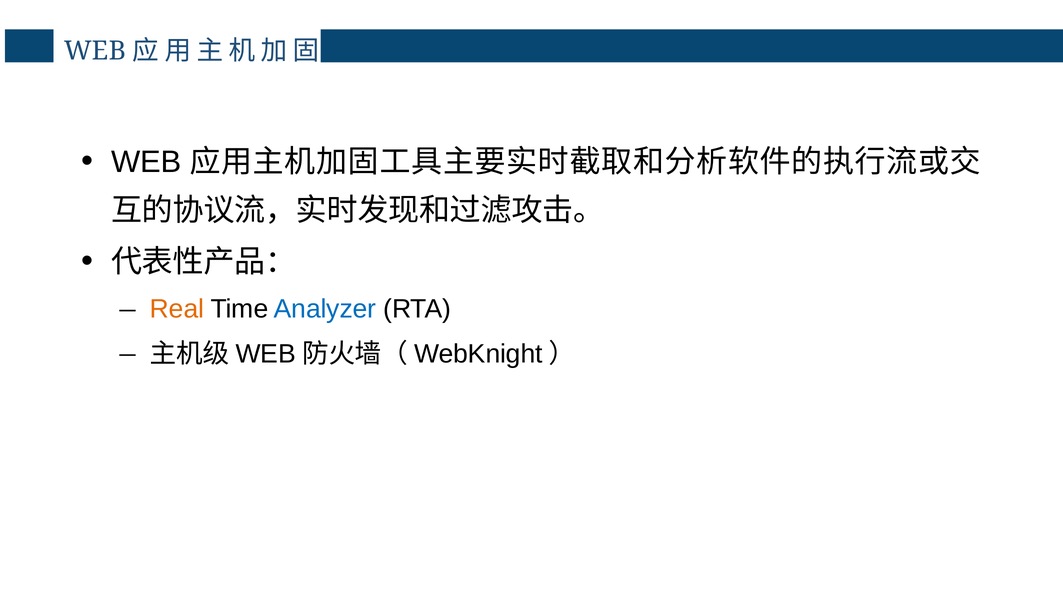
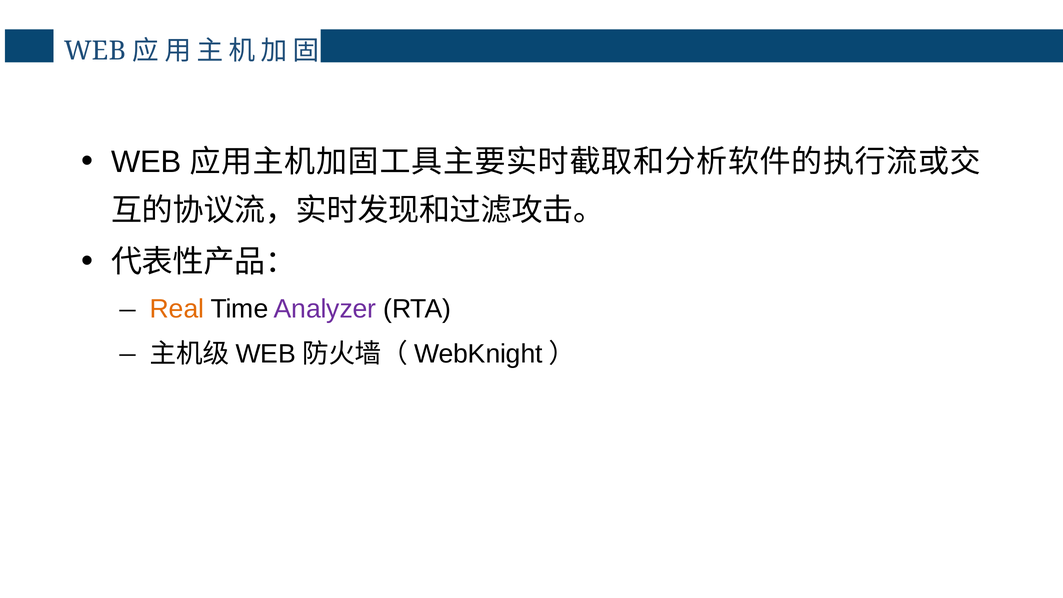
Analyzer colour: blue -> purple
